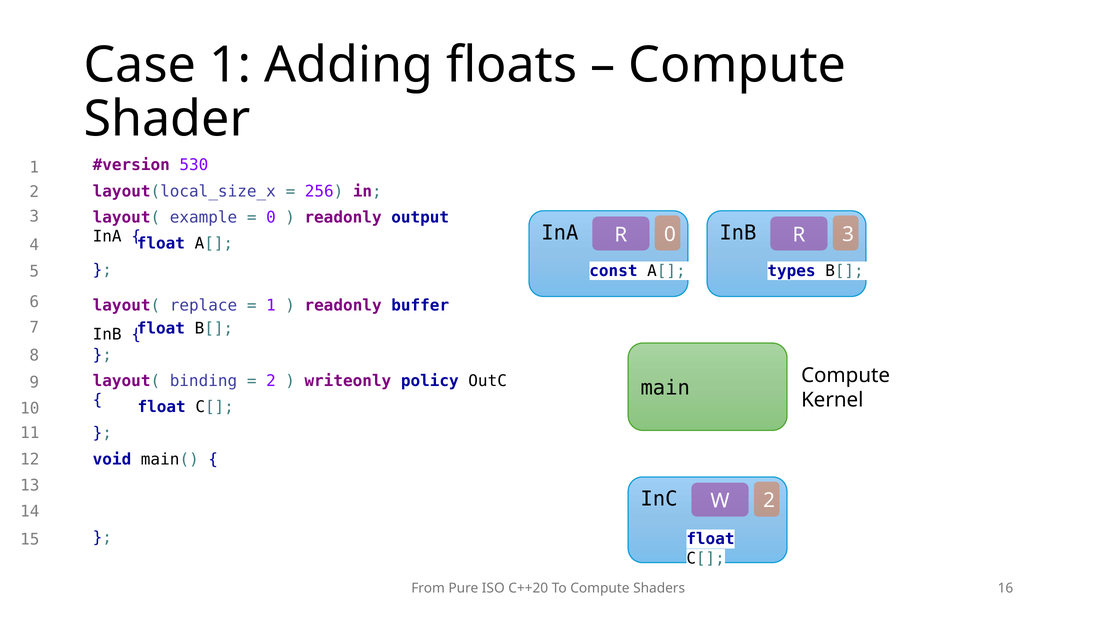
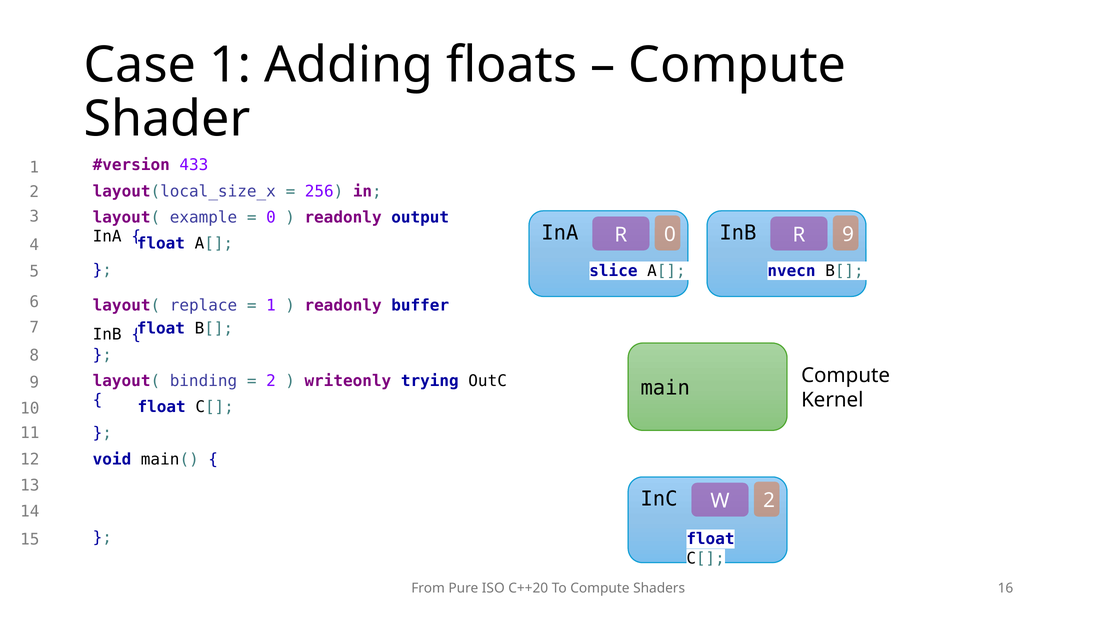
530: 530 -> 433
InB 3: 3 -> 9
const: const -> slice
types: types -> nvecn
policy: policy -> trying
